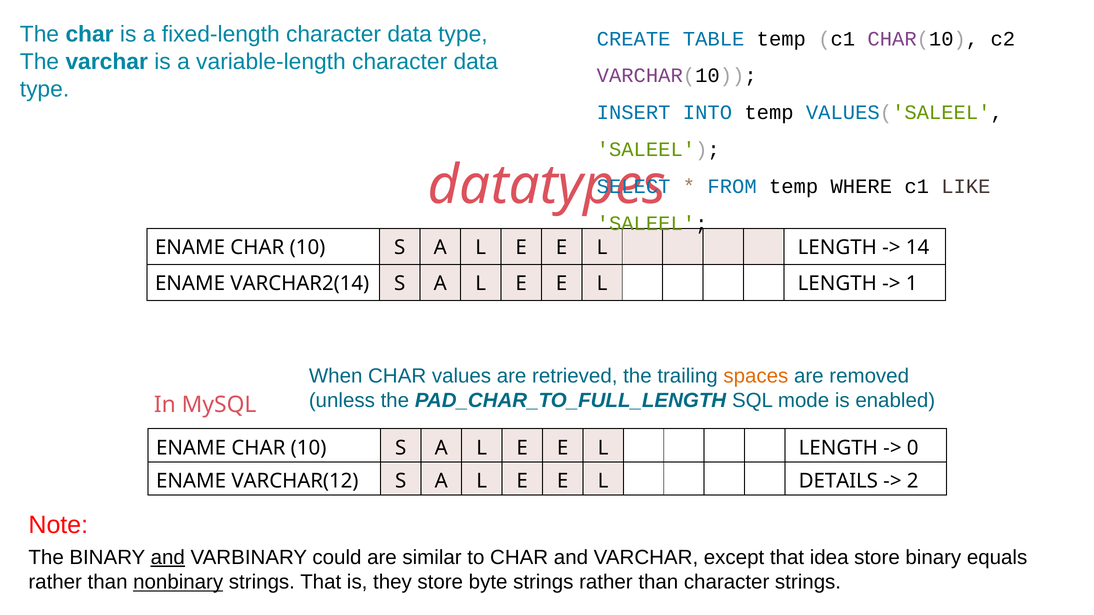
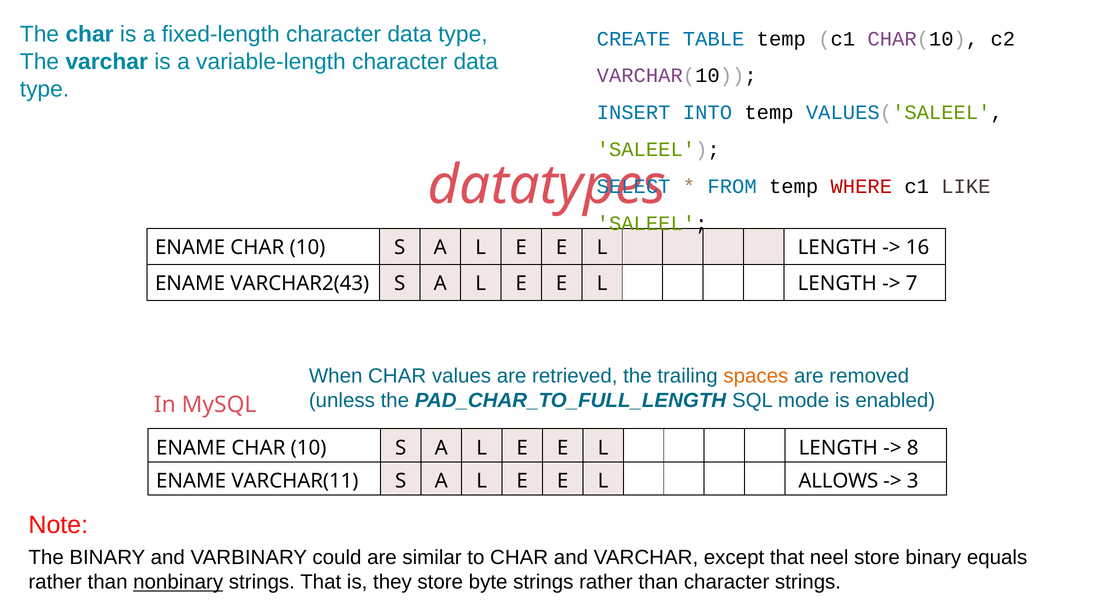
WHERE colour: black -> red
14: 14 -> 16
VARCHAR2(14: VARCHAR2(14 -> VARCHAR2(43
1: 1 -> 7
0: 0 -> 8
VARCHAR(12: VARCHAR(12 -> VARCHAR(11
DETAILS: DETAILS -> ALLOWS
2: 2 -> 3
and at (168, 558) underline: present -> none
idea: idea -> neel
